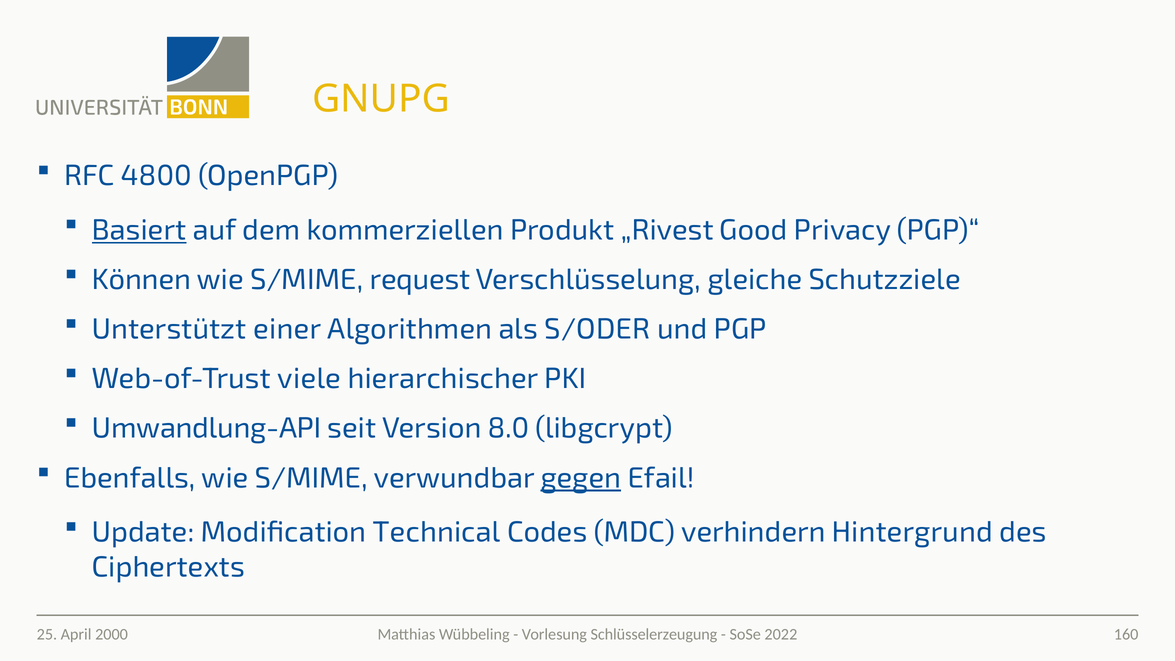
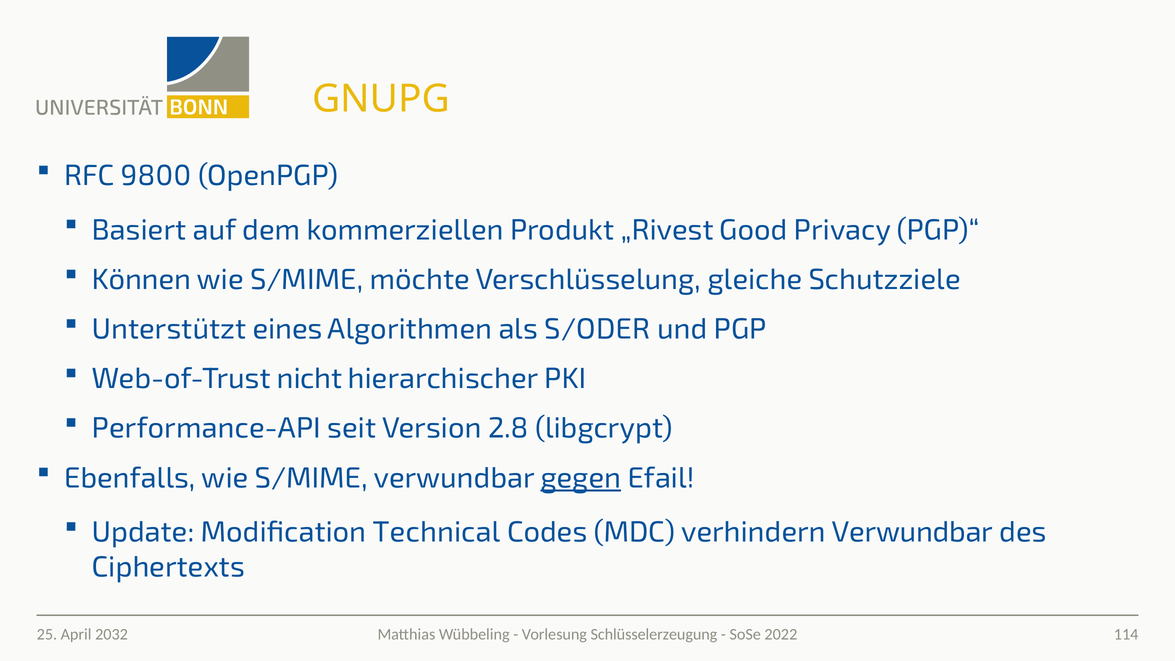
4800: 4800 -> 9800
Basiert underline: present -> none
request: request -> möchte
einer: einer -> eines
viele: viele -> nicht
Umwandlung-API: Umwandlung-API -> Performance-API
8.0: 8.0 -> 2.8
verhindern Hintergrund: Hintergrund -> Verwundbar
160: 160 -> 114
2000: 2000 -> 2032
